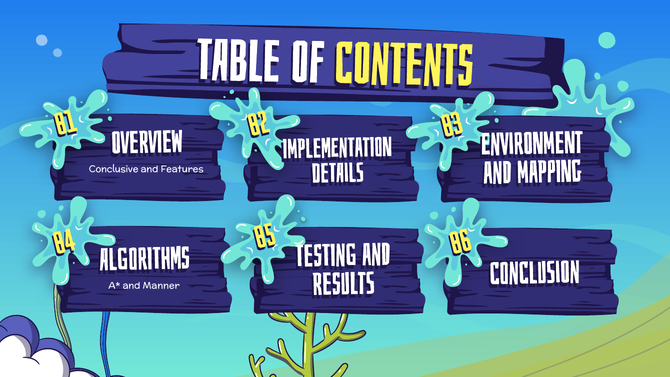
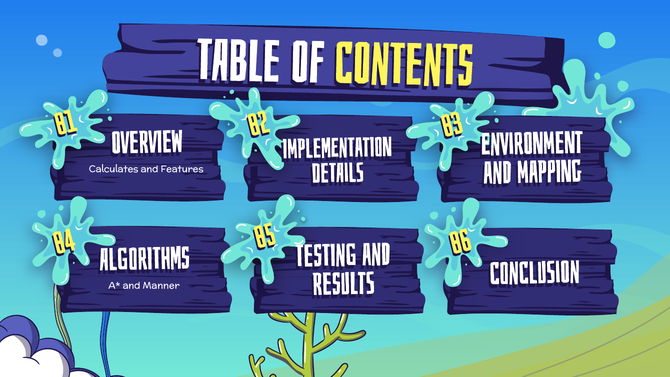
Conclusive: Conclusive -> Calculates
